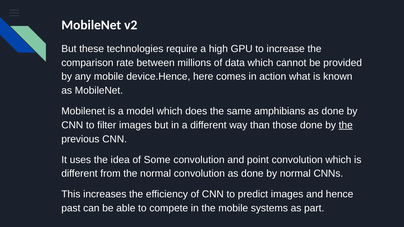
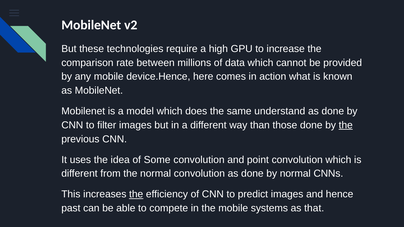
amphibians: amphibians -> understand
the at (136, 194) underline: none -> present
part: part -> that
